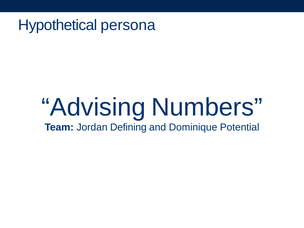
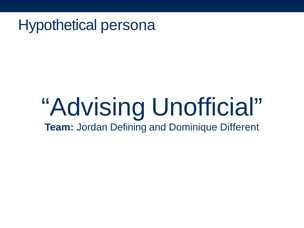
Numbers: Numbers -> Unofficial
Potential: Potential -> Different
